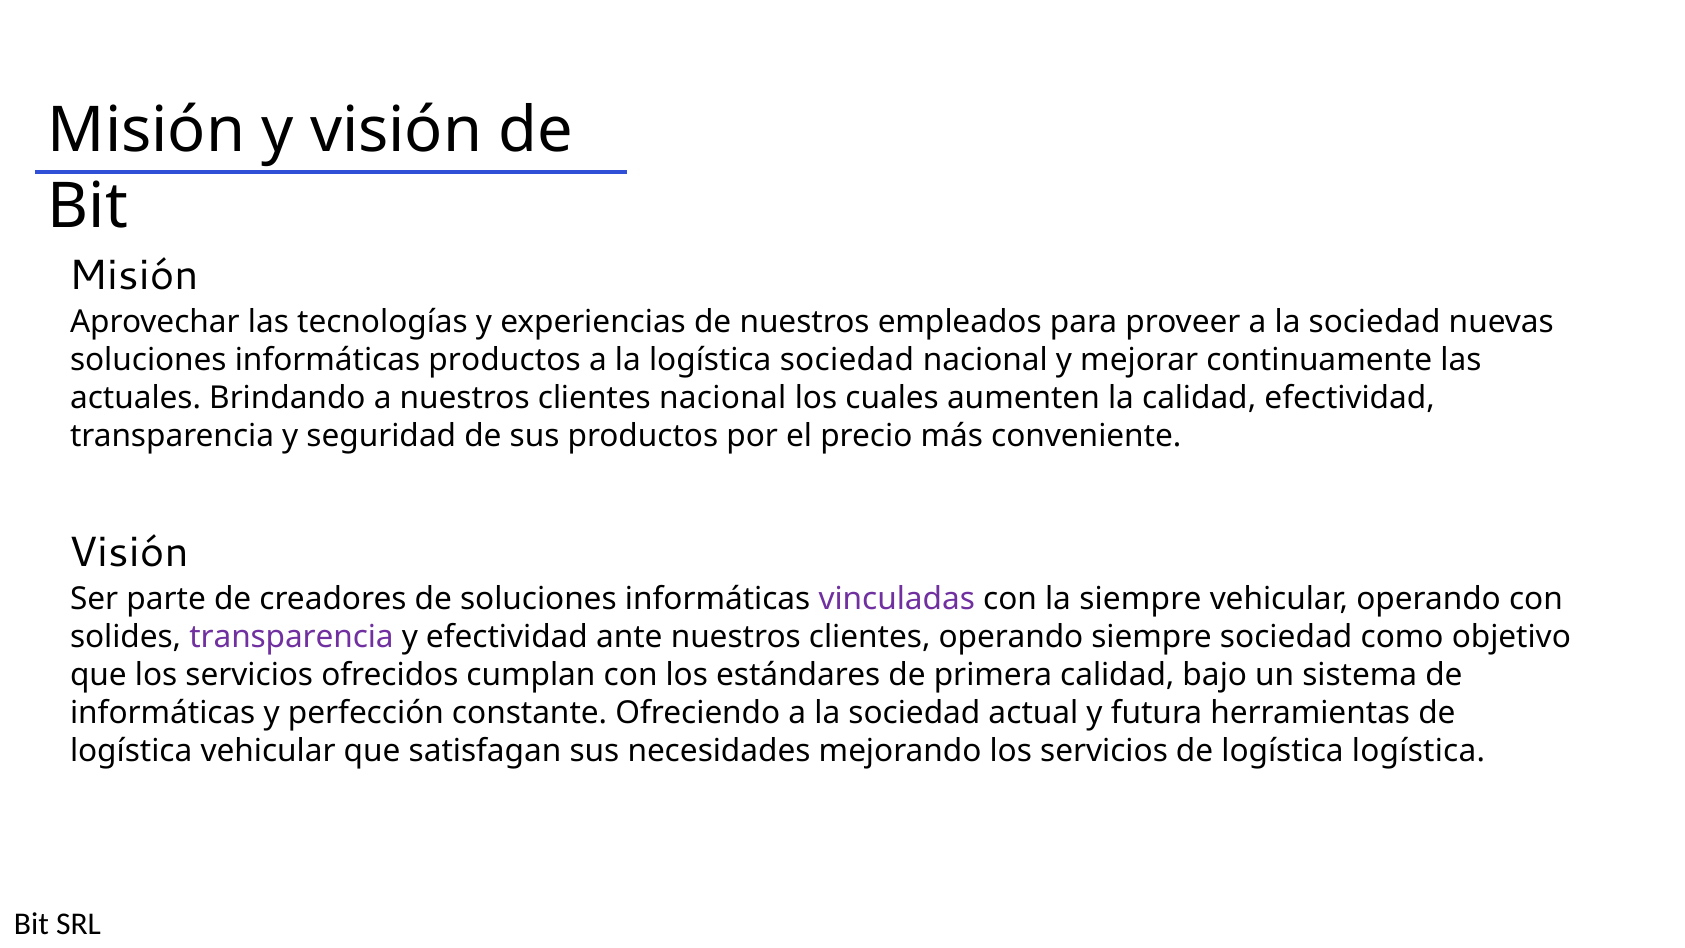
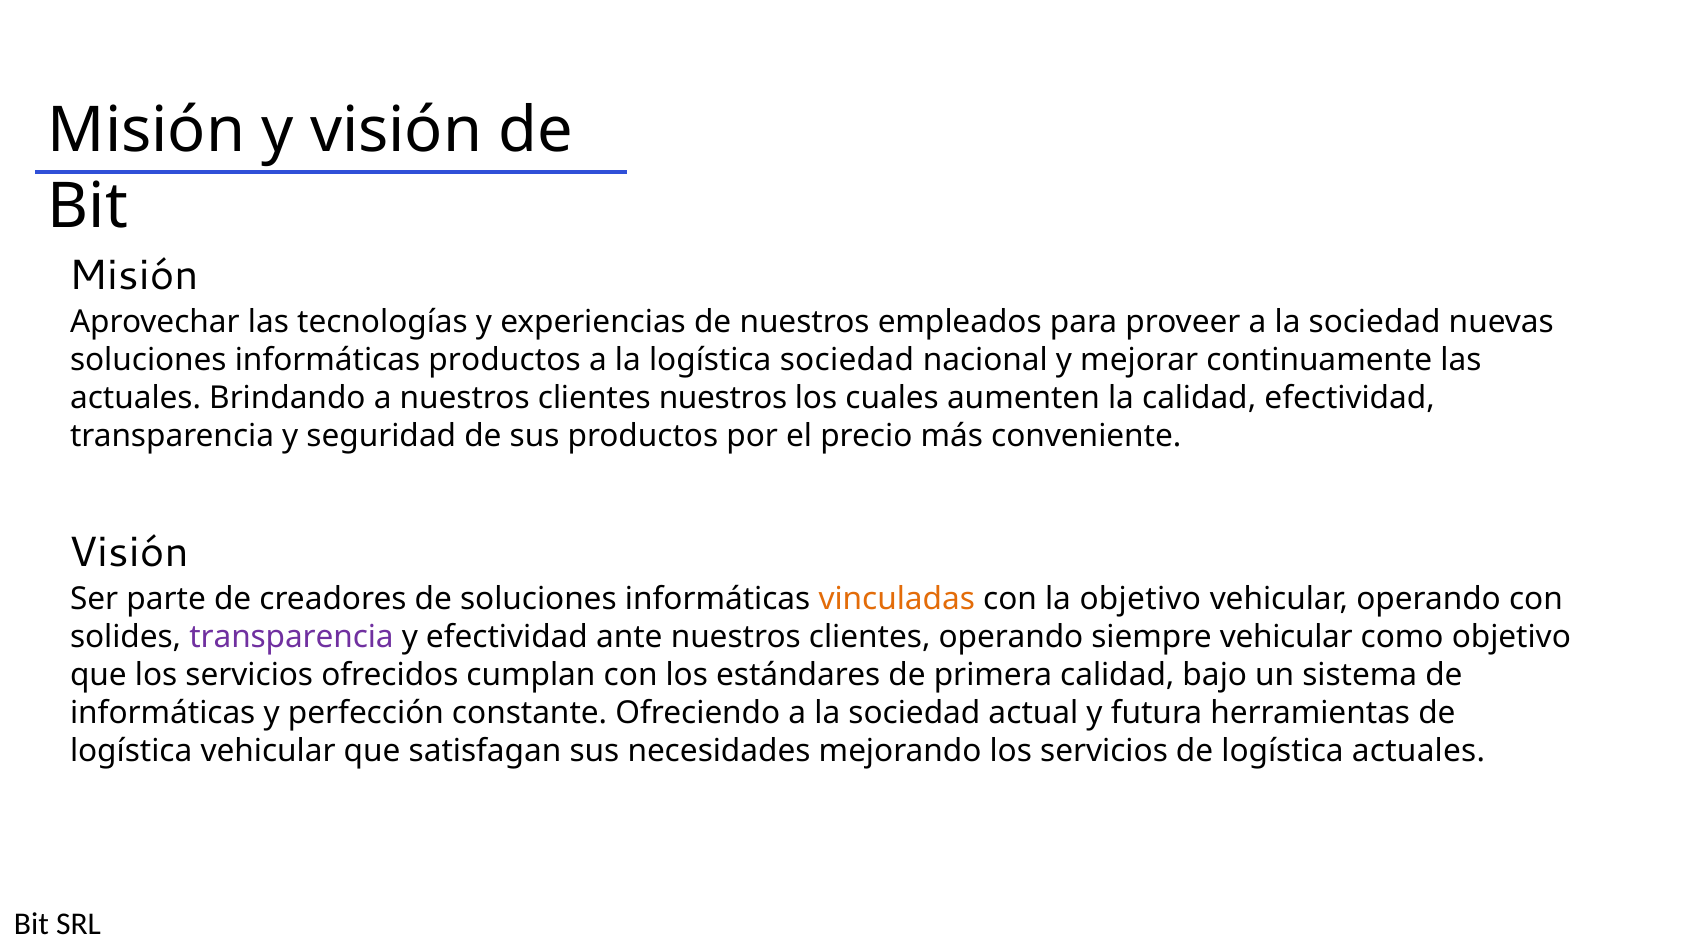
clientes nacional: nacional -> nuestros
vinculadas colour: purple -> orange
la siempre: siempre -> objetivo
siempre sociedad: sociedad -> vehicular
logística logística: logística -> actuales
